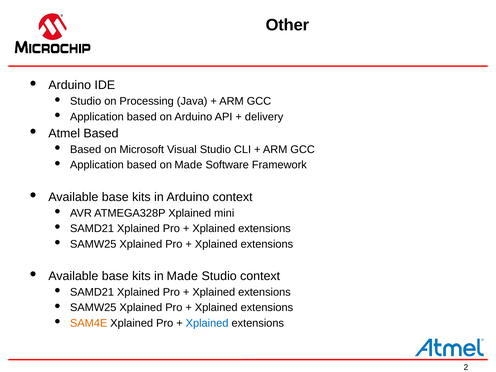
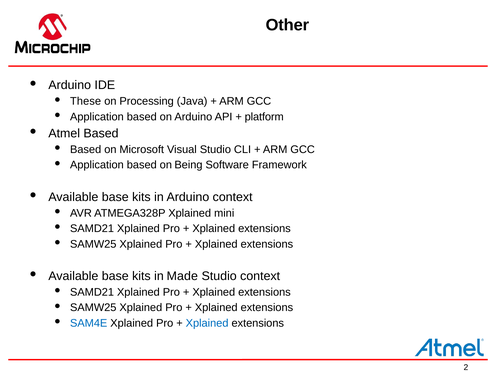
Studio at (86, 101): Studio -> These
delivery: delivery -> platform
on Made: Made -> Being
SAM4E colour: orange -> blue
